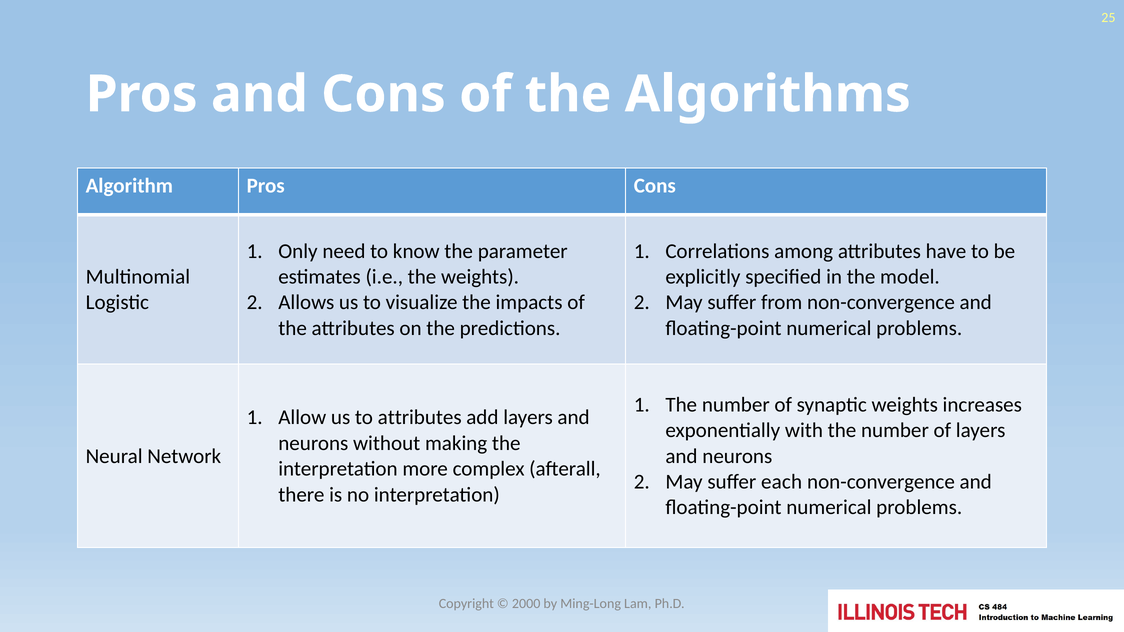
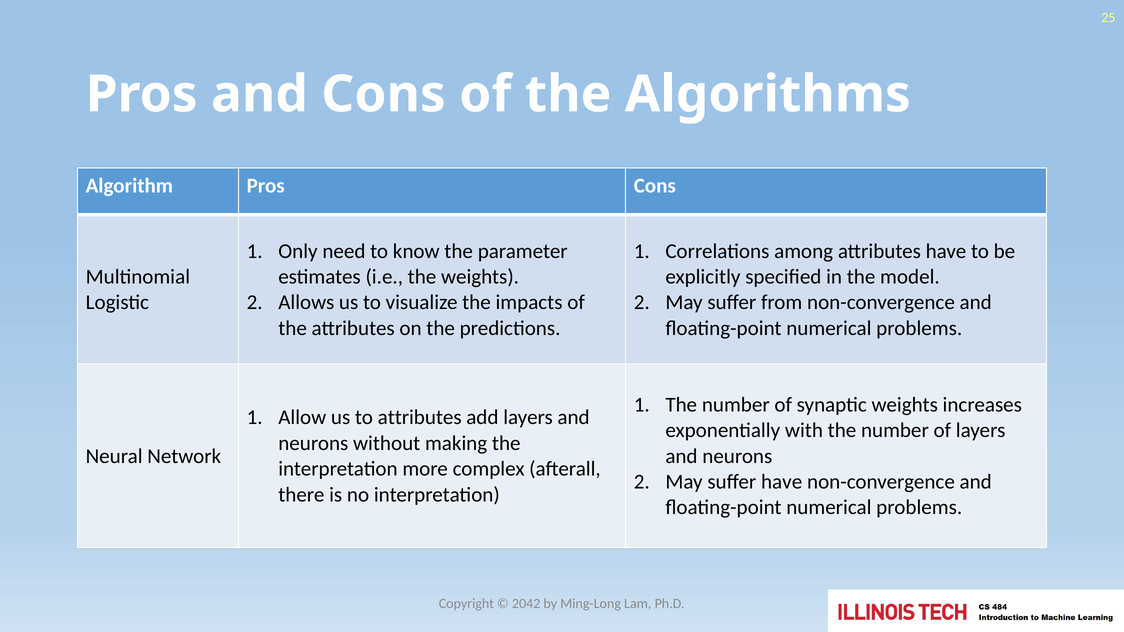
suffer each: each -> have
2000: 2000 -> 2042
